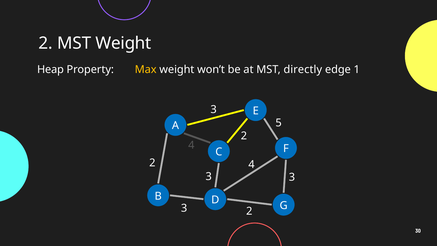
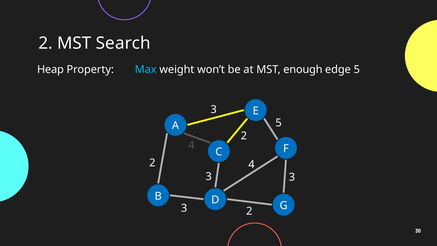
MST Weight: Weight -> Search
Max colour: yellow -> light blue
directly: directly -> enough
edge 1: 1 -> 5
